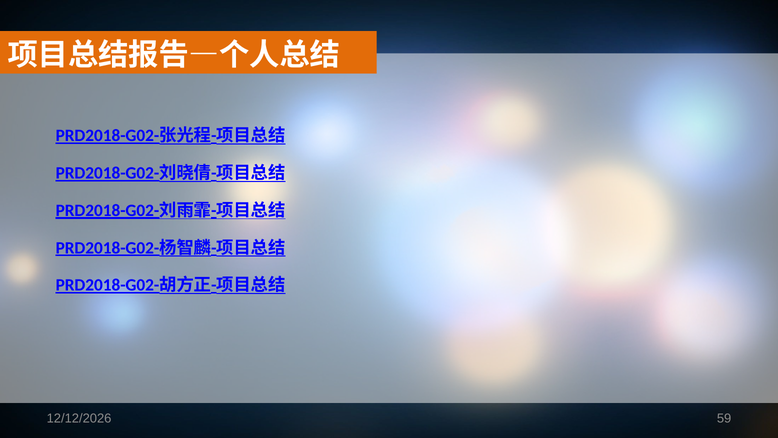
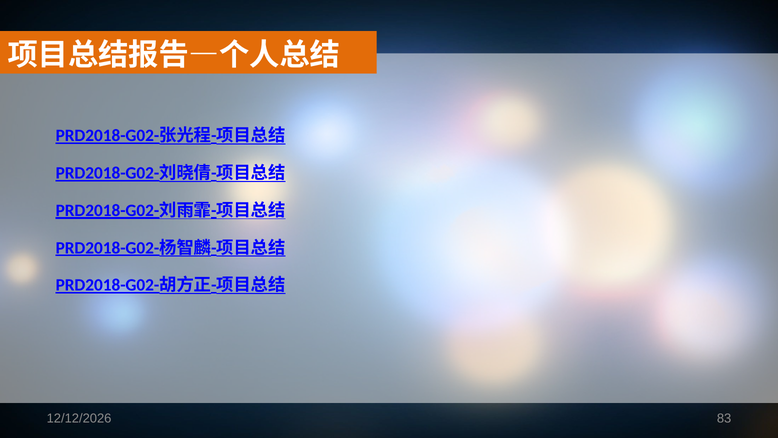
59: 59 -> 83
